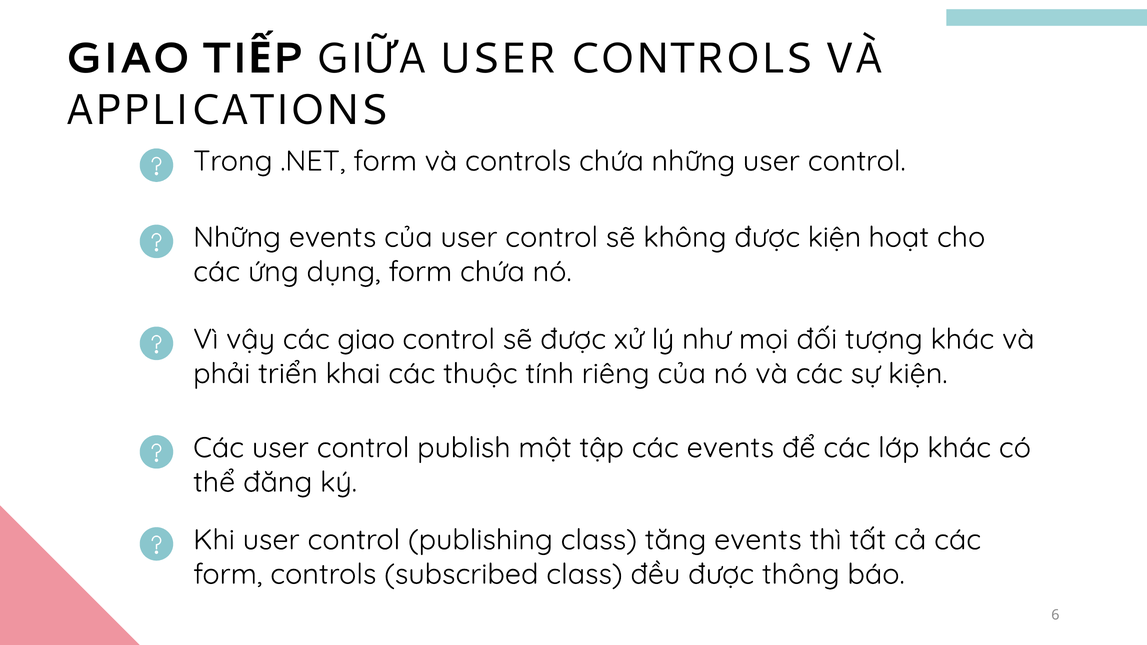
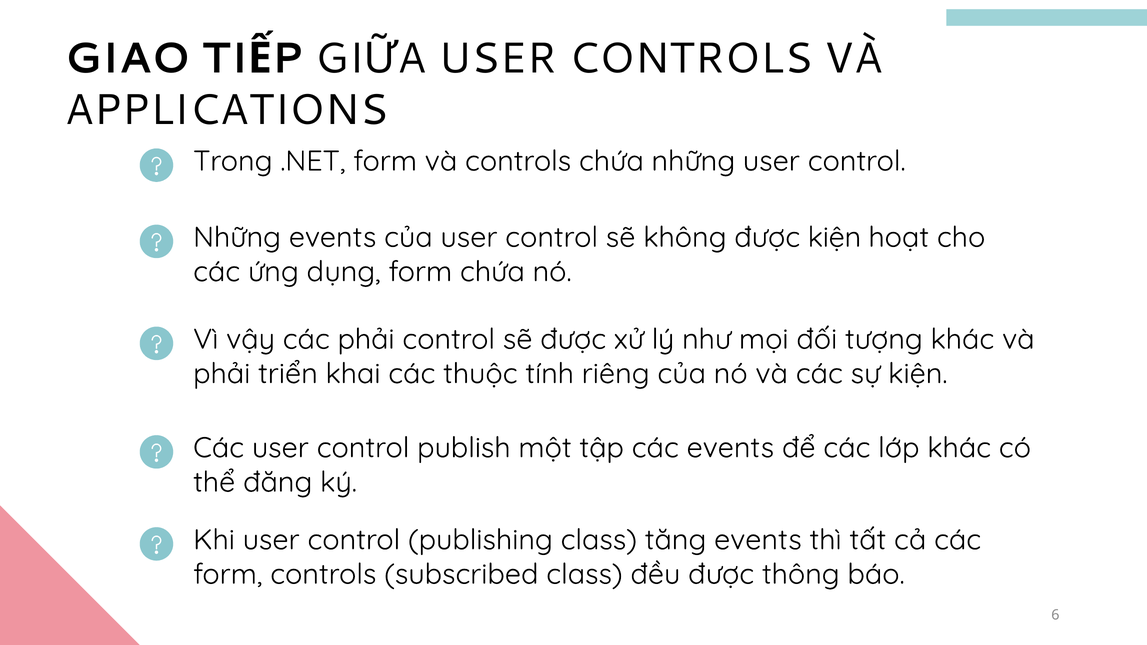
các giao: giao -> phải
